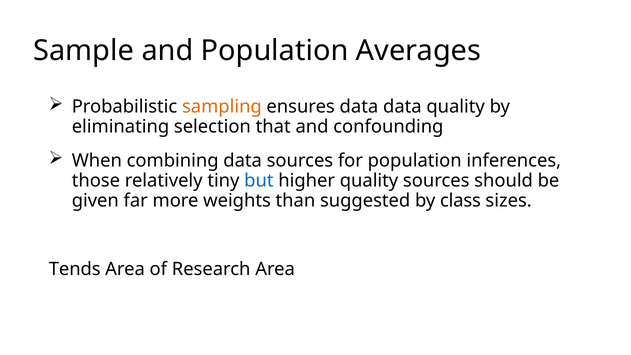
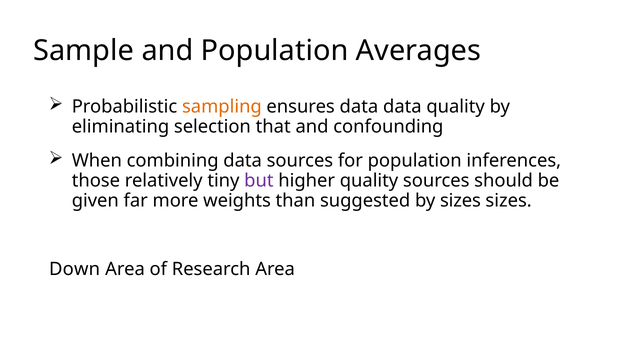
but colour: blue -> purple
by class: class -> sizes
Tends: Tends -> Down
